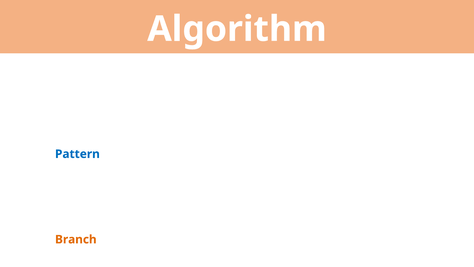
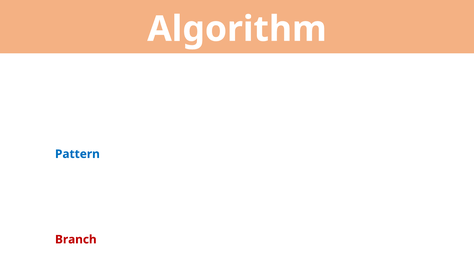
Branch colour: orange -> red
